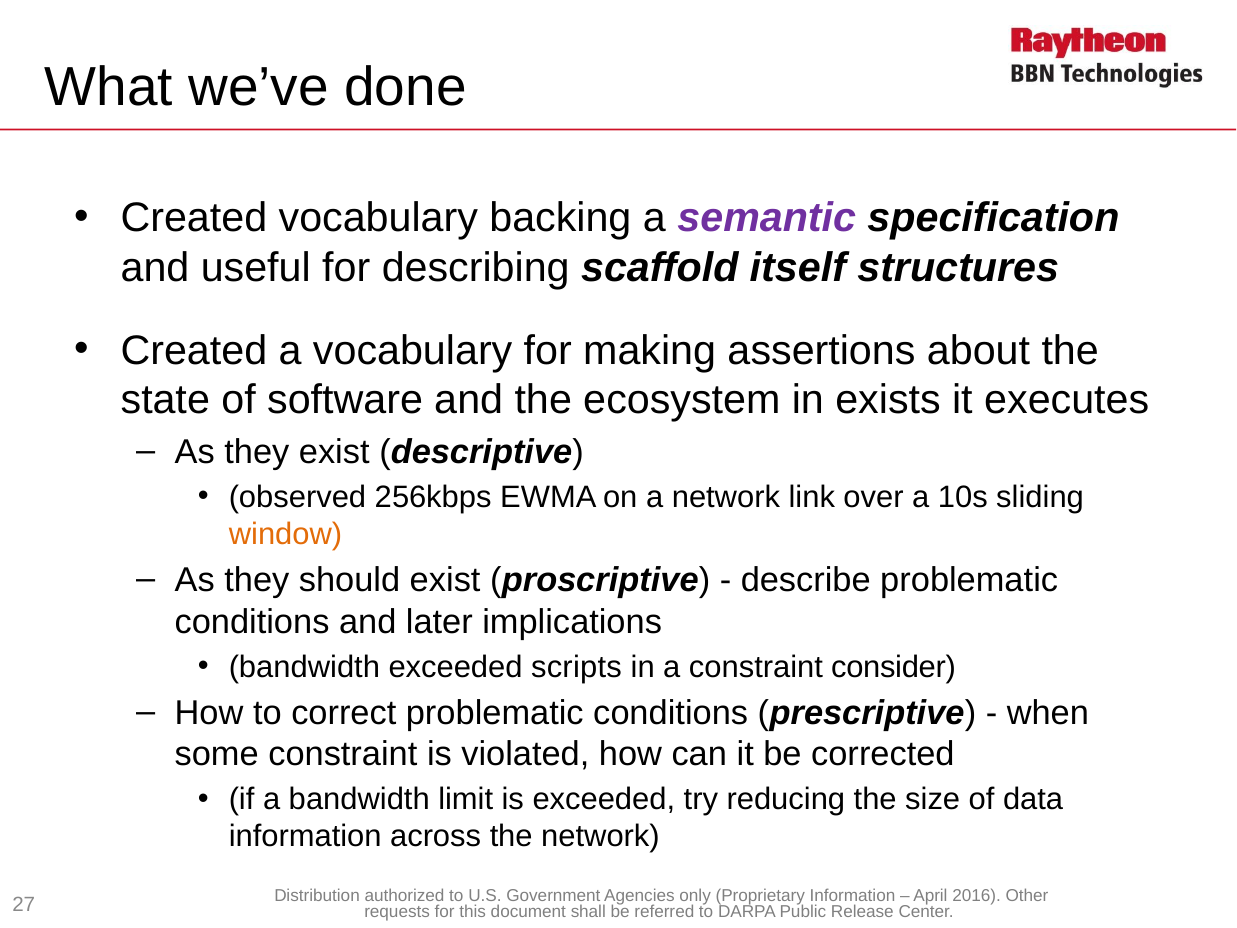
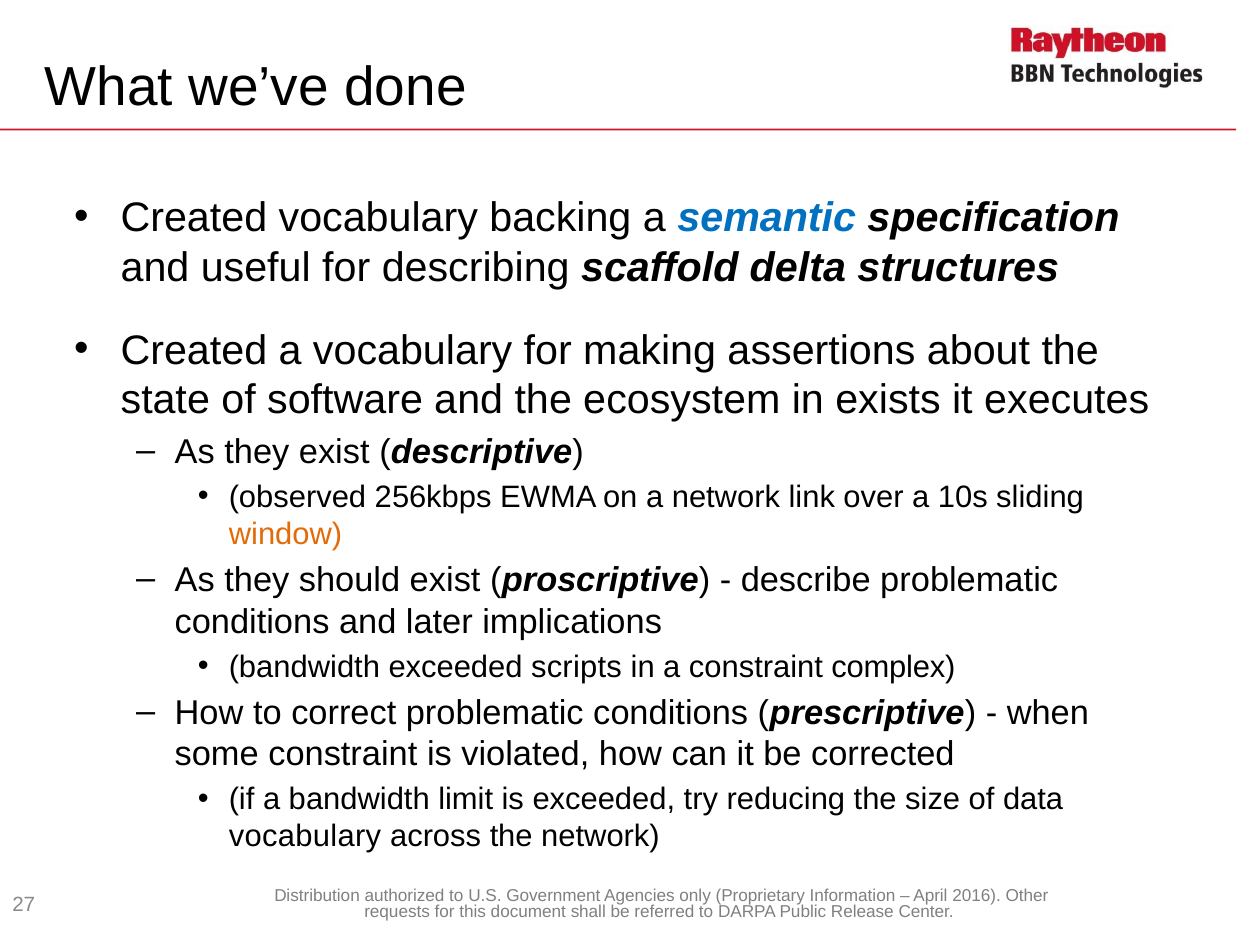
semantic colour: purple -> blue
itself: itself -> delta
consider: consider -> complex
information at (305, 836): information -> vocabulary
